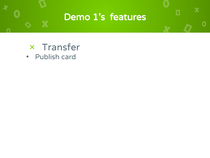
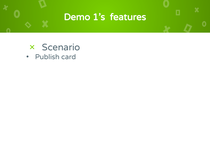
Transfer: Transfer -> Scenario
